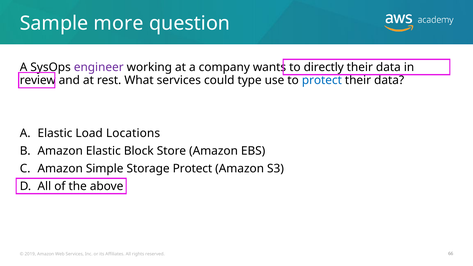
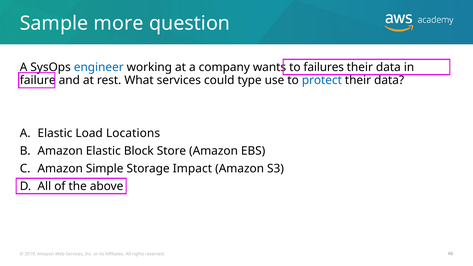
engineer colour: purple -> blue
directly: directly -> failures
review: review -> failure
Storage Protect: Protect -> Impact
